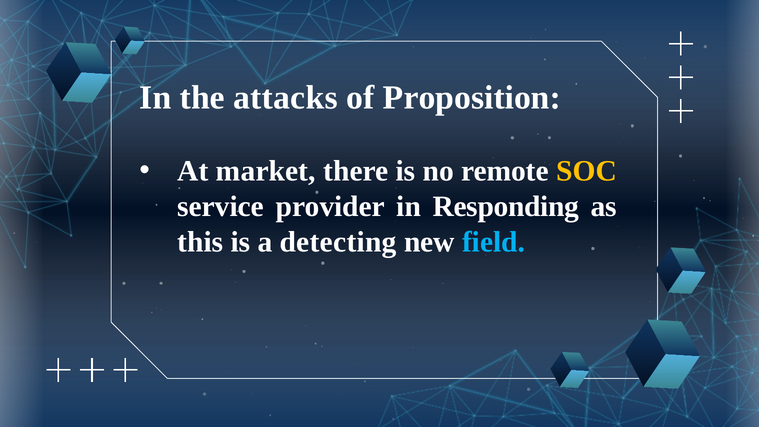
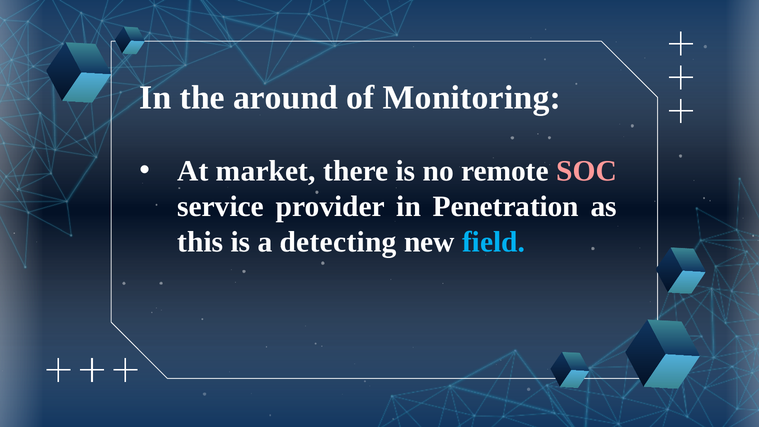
attacks: attacks -> around
Proposition: Proposition -> Monitoring
SOC colour: yellow -> pink
Responding: Responding -> Penetration
